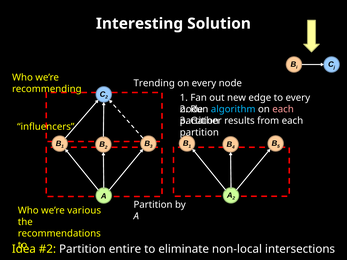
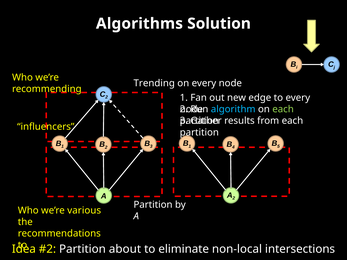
Interesting: Interesting -> Algorithms
each at (283, 109) colour: pink -> light green
entire: entire -> about
